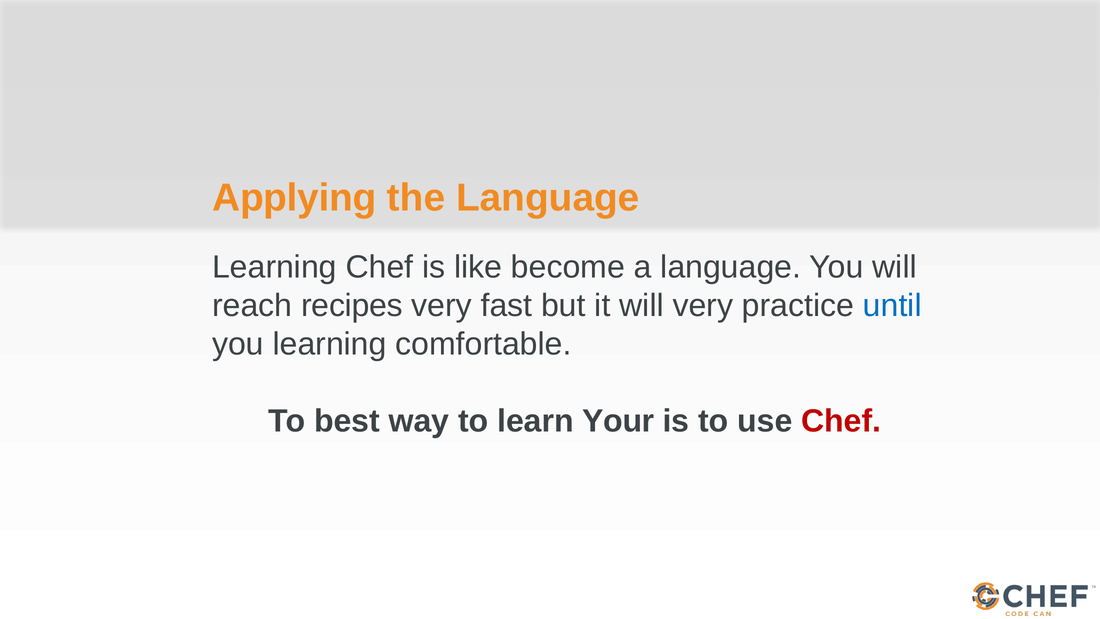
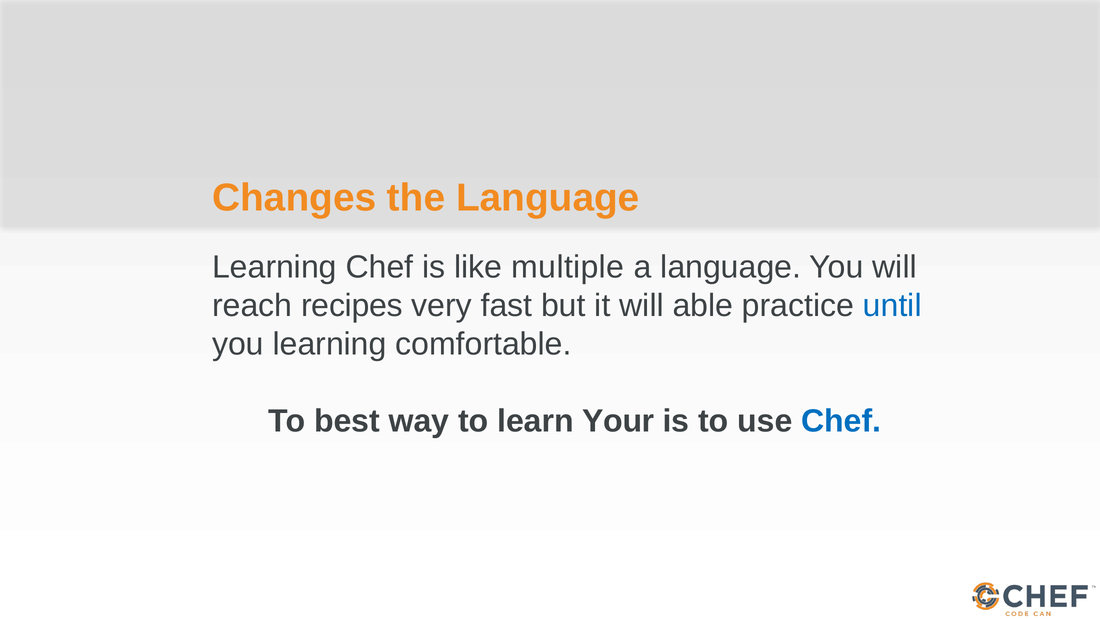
Applying: Applying -> Changes
become: become -> multiple
will very: very -> able
Chef at (841, 421) colour: red -> blue
